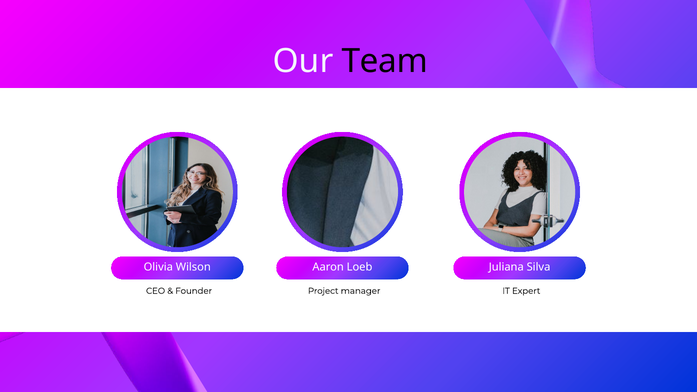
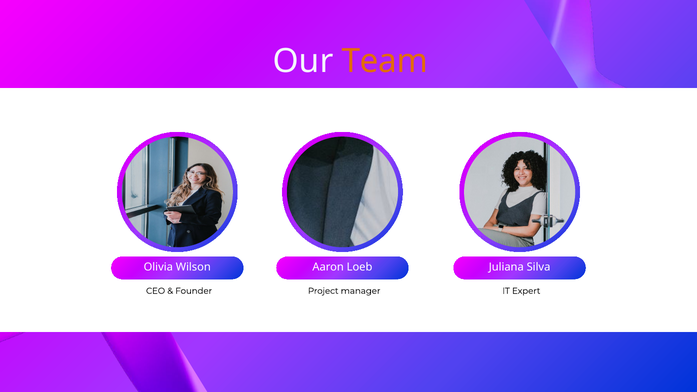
Team colour: black -> orange
